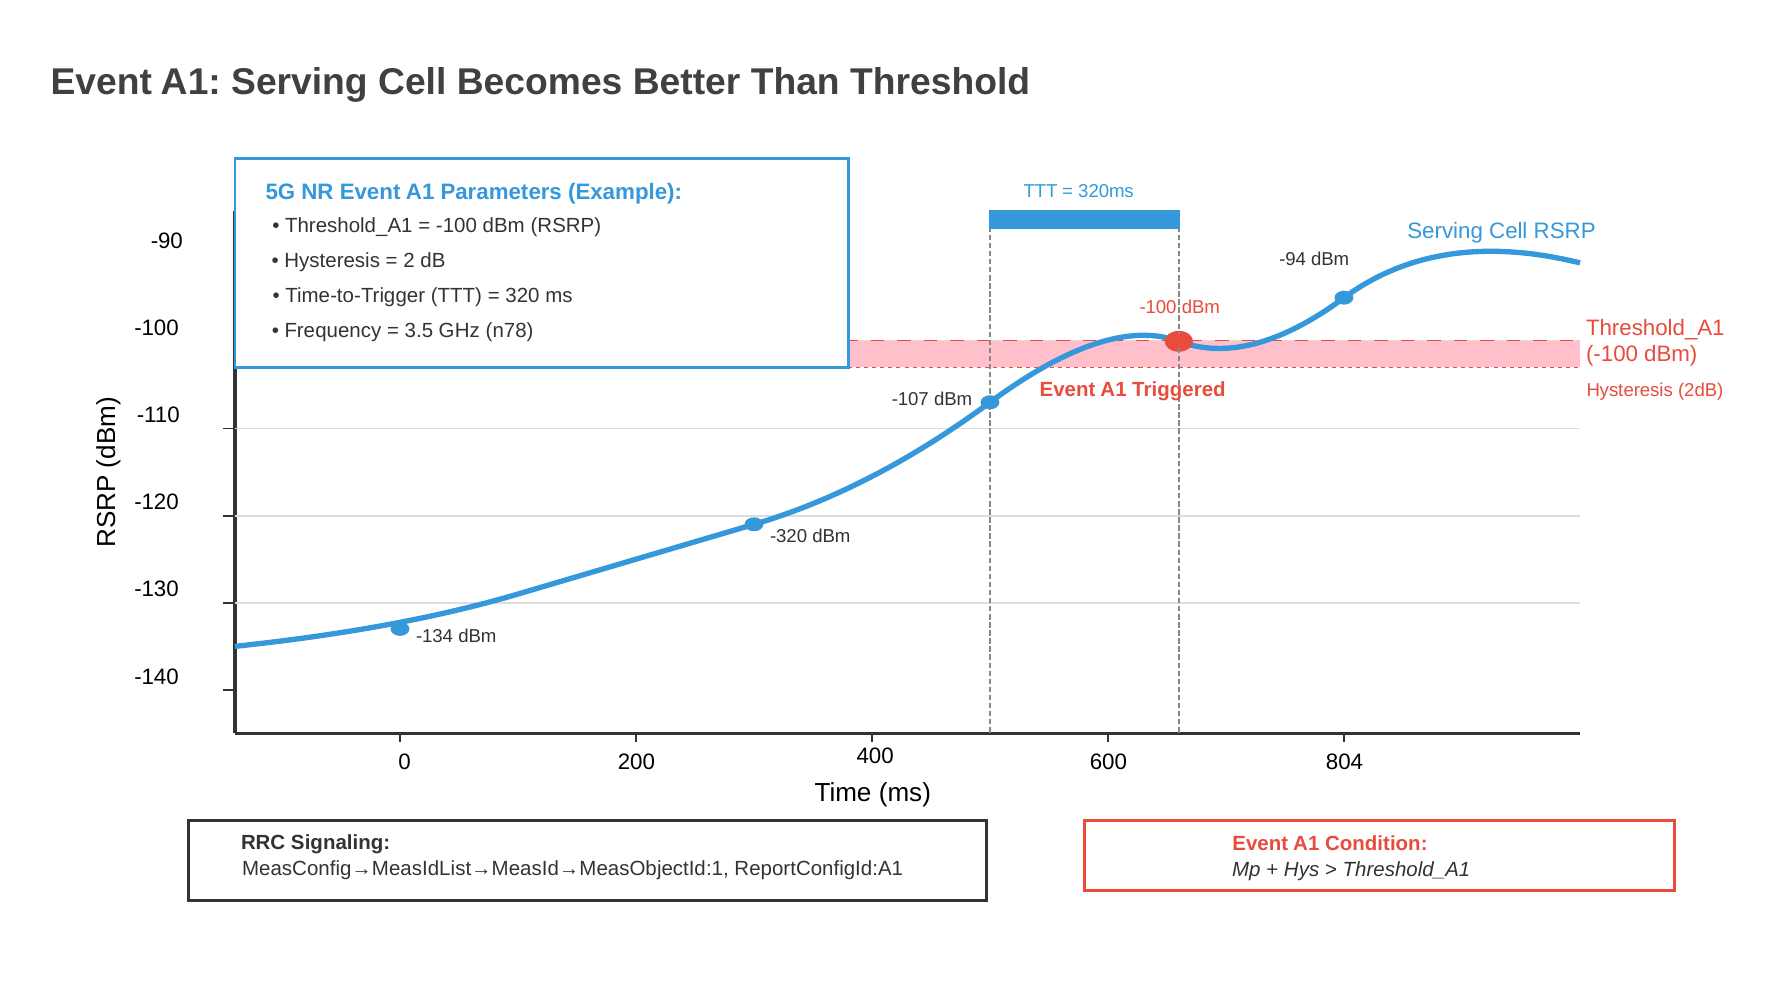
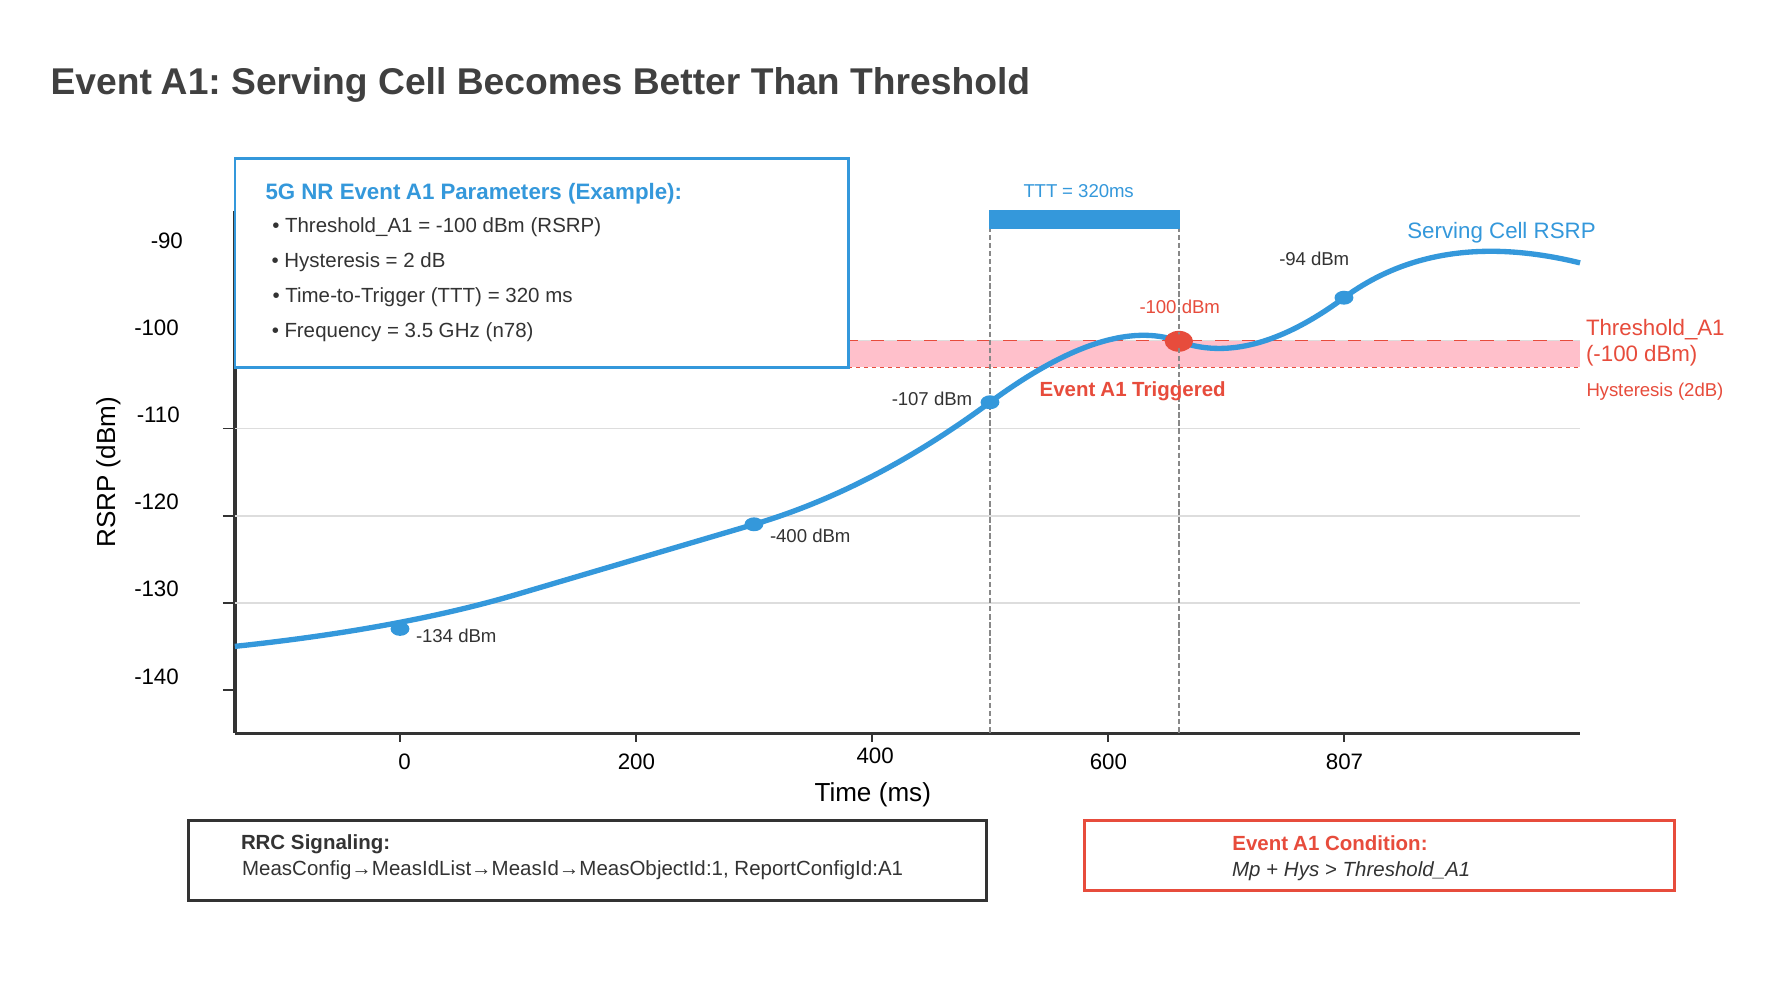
-320: -320 -> -400
804: 804 -> 807
